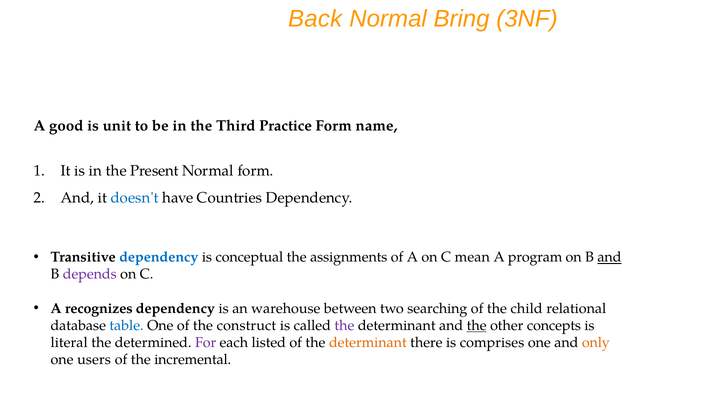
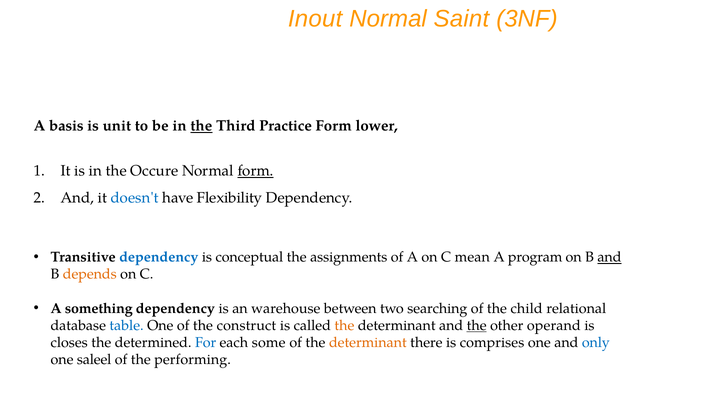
Back: Back -> Inout
Bring: Bring -> Saint
good: good -> basis
the at (201, 126) underline: none -> present
name: name -> lower
Present: Present -> Occure
form at (256, 171) underline: none -> present
Countries: Countries -> Flexibility
depends colour: purple -> orange
recognizes: recognizes -> something
the at (344, 326) colour: purple -> orange
concepts: concepts -> operand
literal: literal -> closes
For colour: purple -> blue
listed: listed -> some
only colour: orange -> blue
users: users -> saleel
incremental: incremental -> performing
